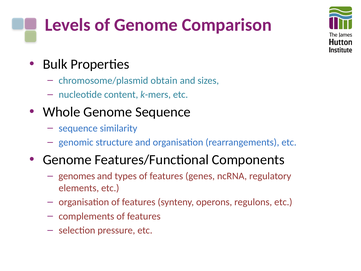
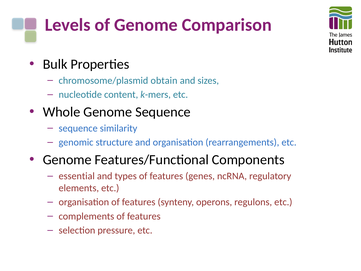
genomes: genomes -> essential
